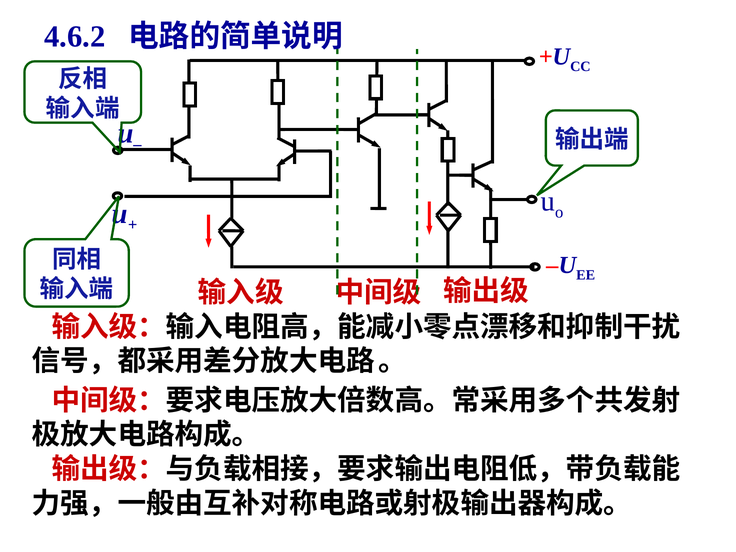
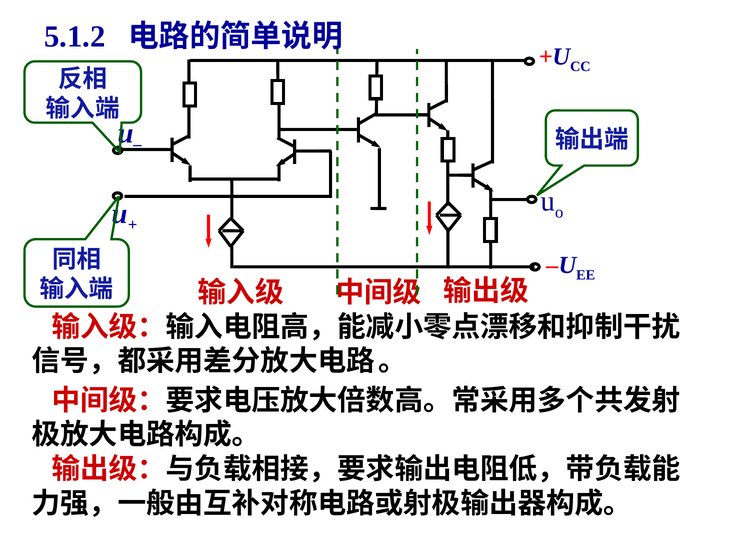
4.6.2: 4.6.2 -> 5.1.2
